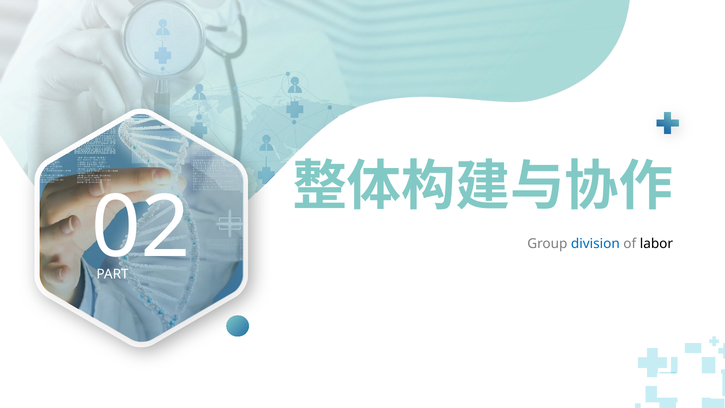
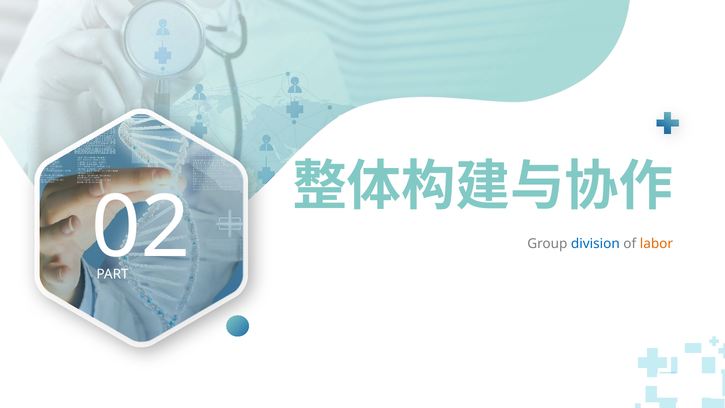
labor colour: black -> orange
